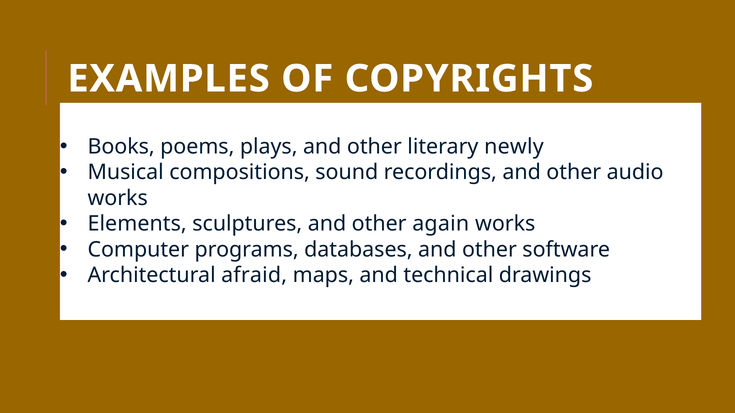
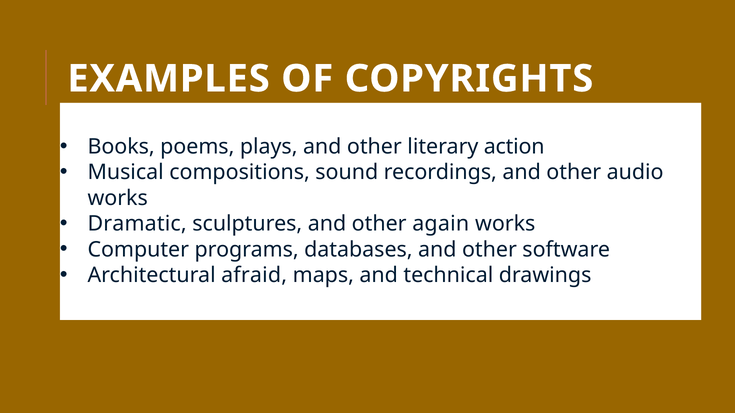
newly: newly -> action
Elements: Elements -> Dramatic
